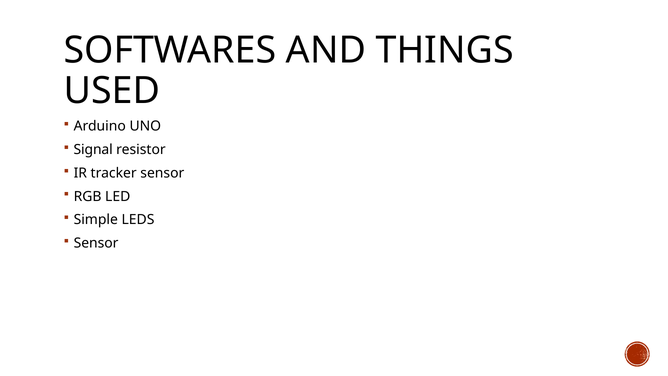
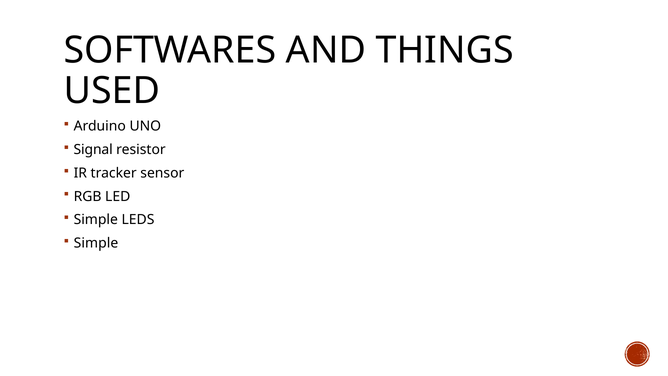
Sensor at (96, 243): Sensor -> Simple
